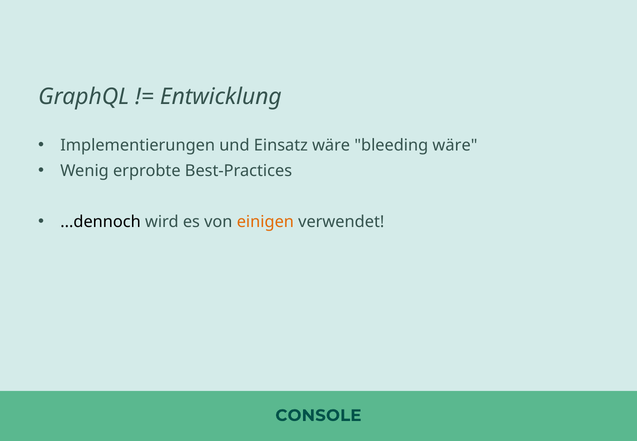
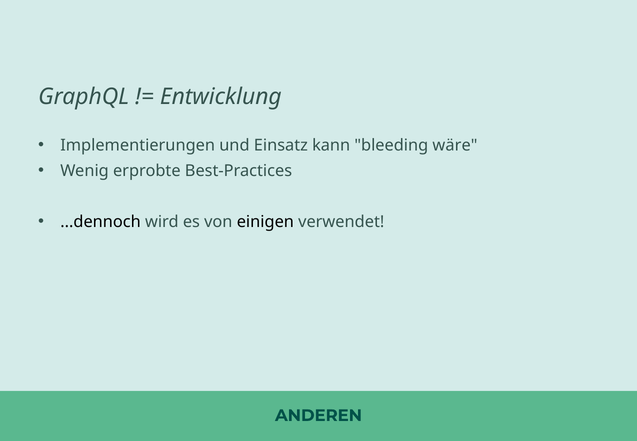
Einsatz wäre: wäre -> kann
einigen colour: orange -> black
CONSOLE: CONSOLE -> ANDEREN
